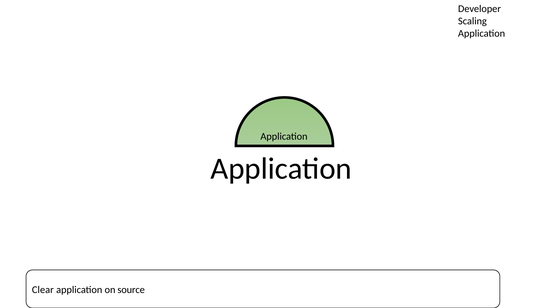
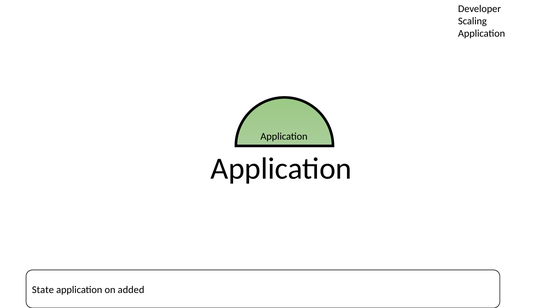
Clear: Clear -> State
source: source -> added
